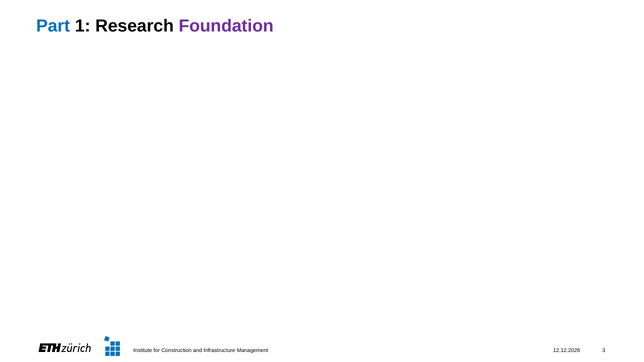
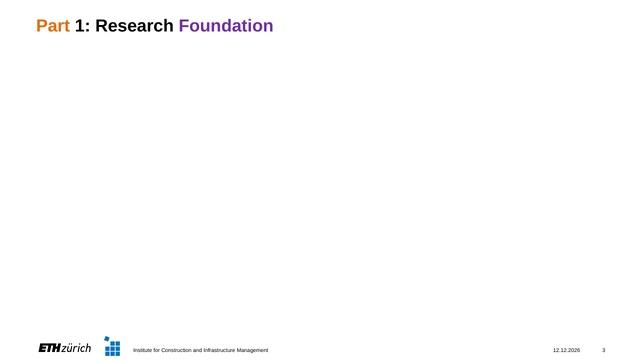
Part colour: blue -> orange
